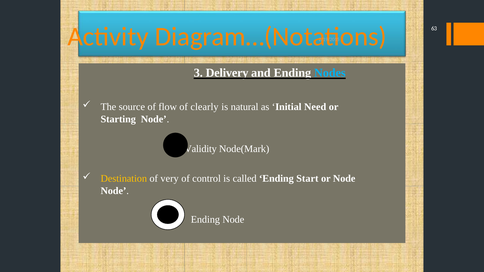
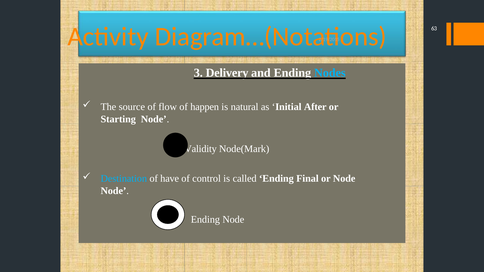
clearly: clearly -> happen
Need: Need -> After
Destination colour: yellow -> light blue
very: very -> have
Start: Start -> Final
